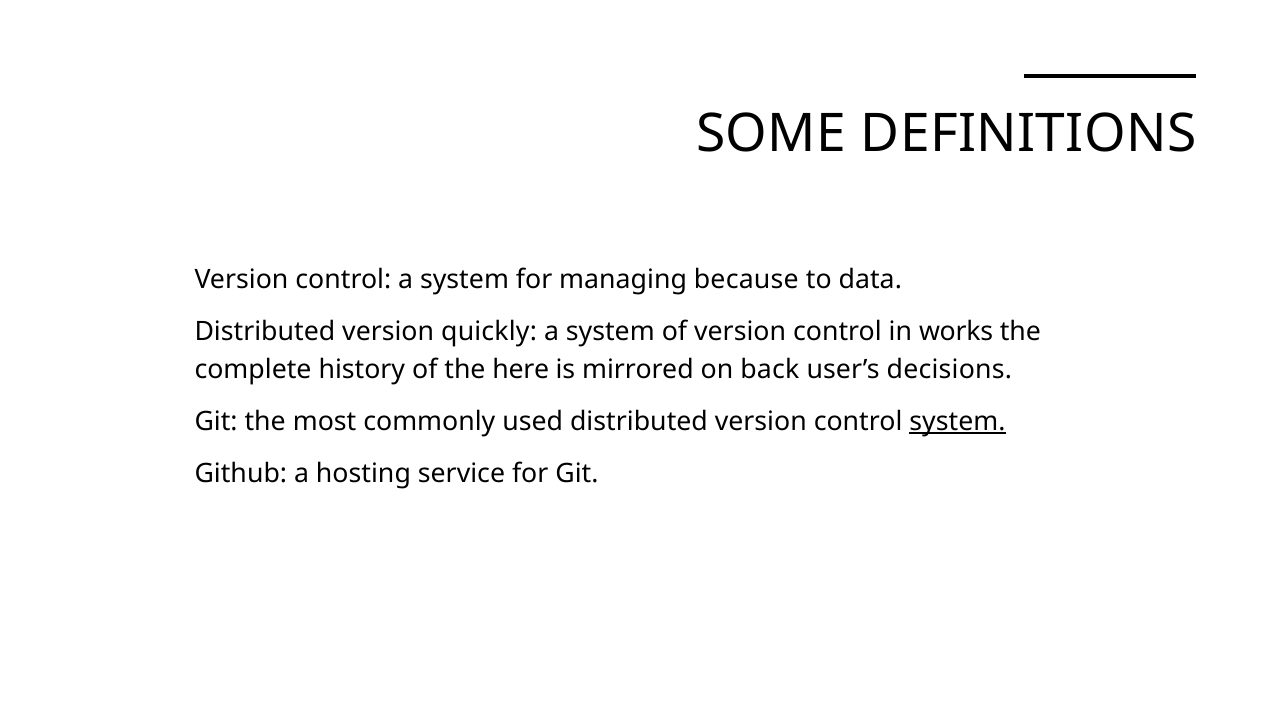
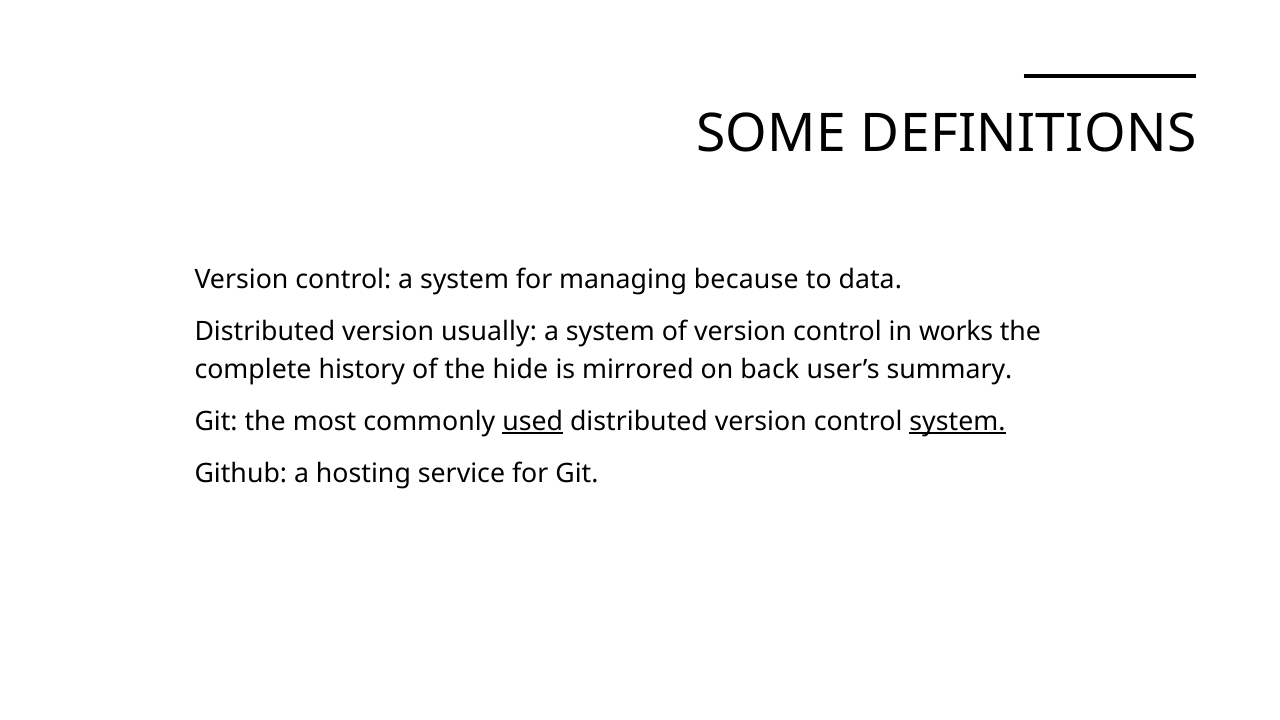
quickly: quickly -> usually
here: here -> hide
decisions: decisions -> summary
used underline: none -> present
